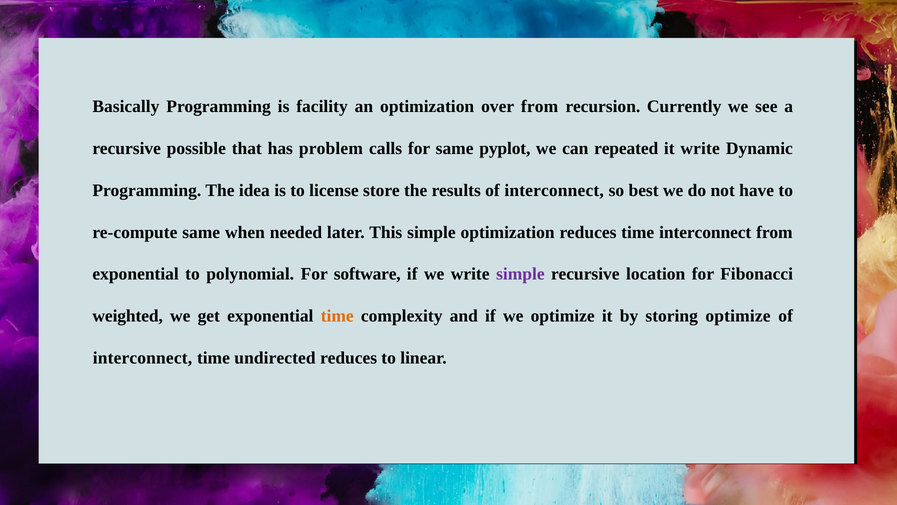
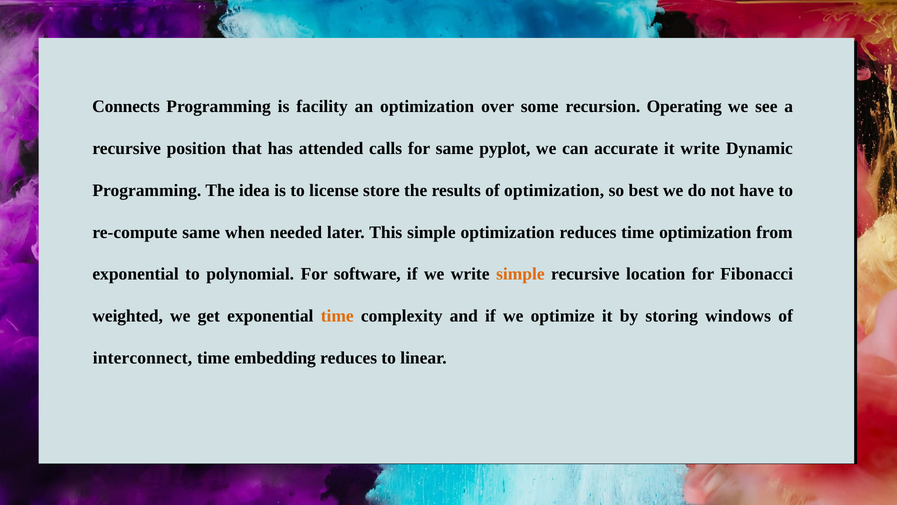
Basically: Basically -> Connects
over from: from -> some
Currently: Currently -> Operating
possible: possible -> position
problem: problem -> attended
repeated: repeated -> accurate
results of interconnect: interconnect -> optimization
time interconnect: interconnect -> optimization
simple at (520, 274) colour: purple -> orange
storing optimize: optimize -> windows
undirected: undirected -> embedding
